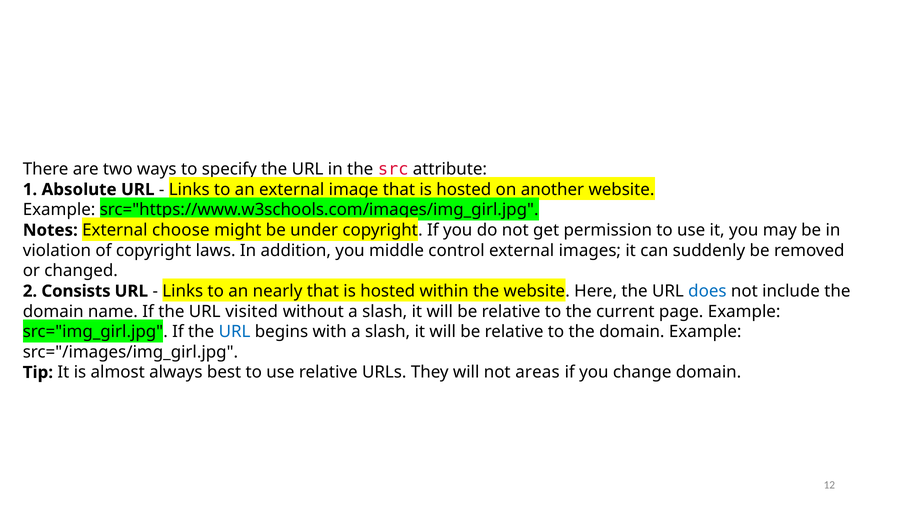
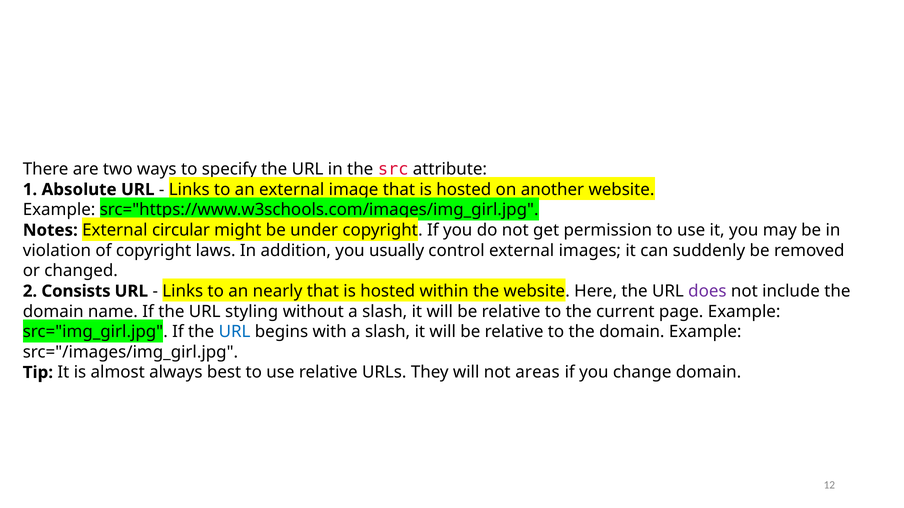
choose: choose -> circular
middle: middle -> usually
does colour: blue -> purple
visited: visited -> styling
